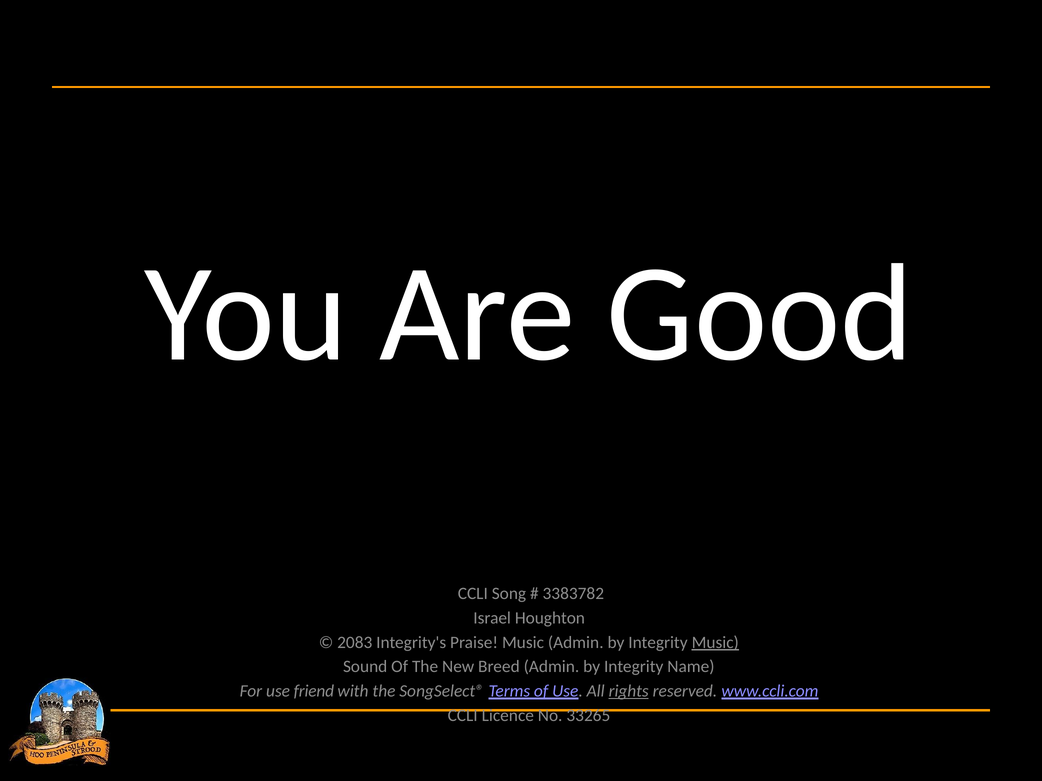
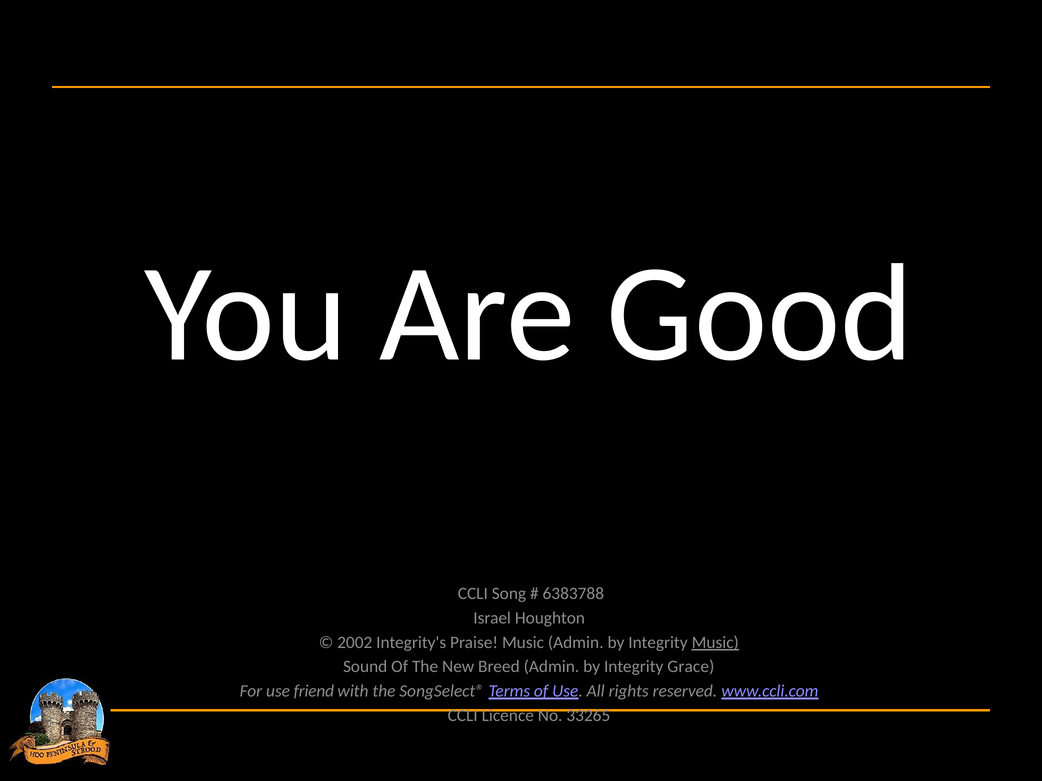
3383782: 3383782 -> 6383788
2083: 2083 -> 2002
Name: Name -> Grace
rights underline: present -> none
